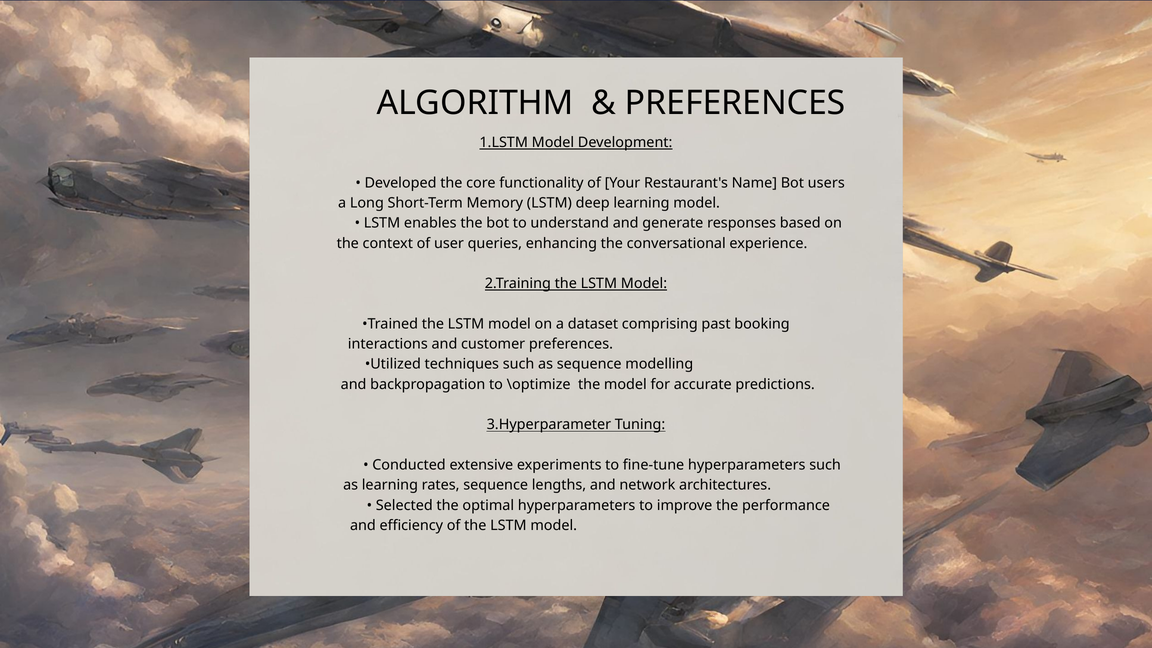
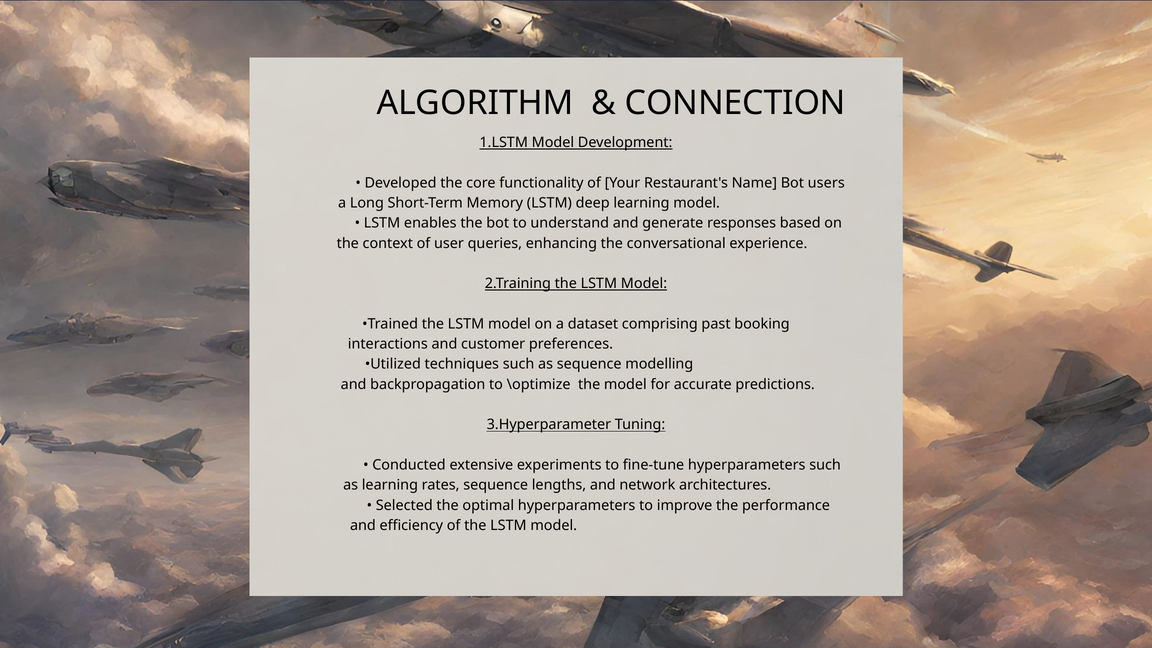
PREFERENCES at (735, 103): PREFERENCES -> CONNECTION
